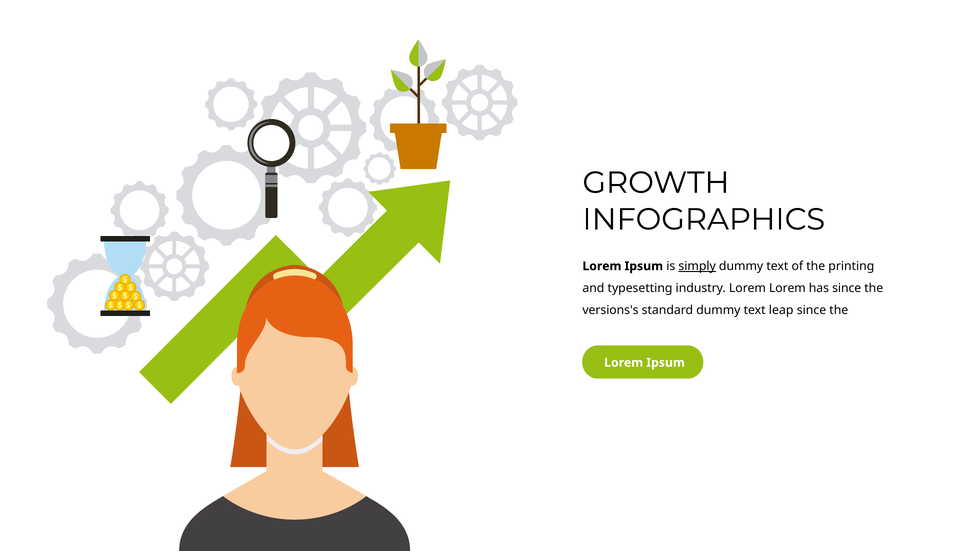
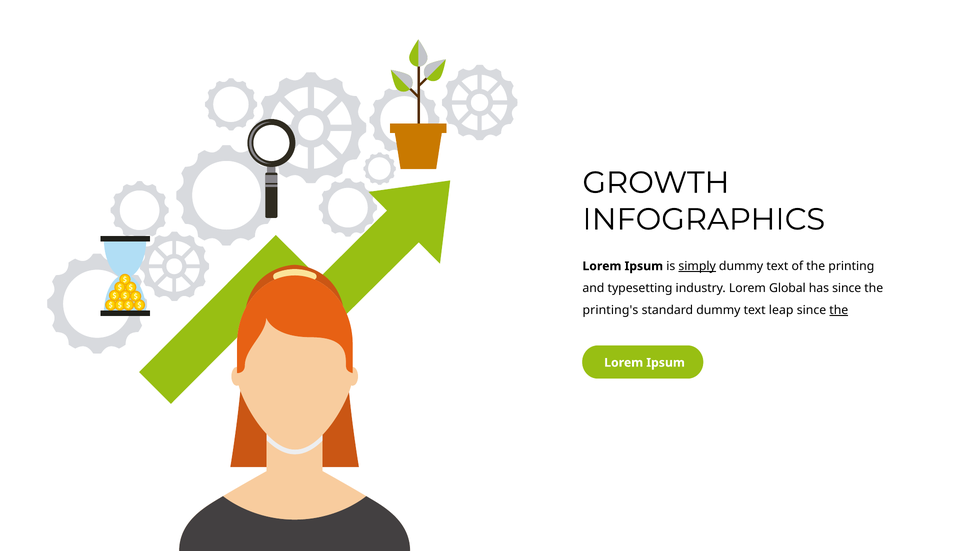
Lorem Lorem: Lorem -> Global
versions's: versions's -> printing's
the at (839, 310) underline: none -> present
